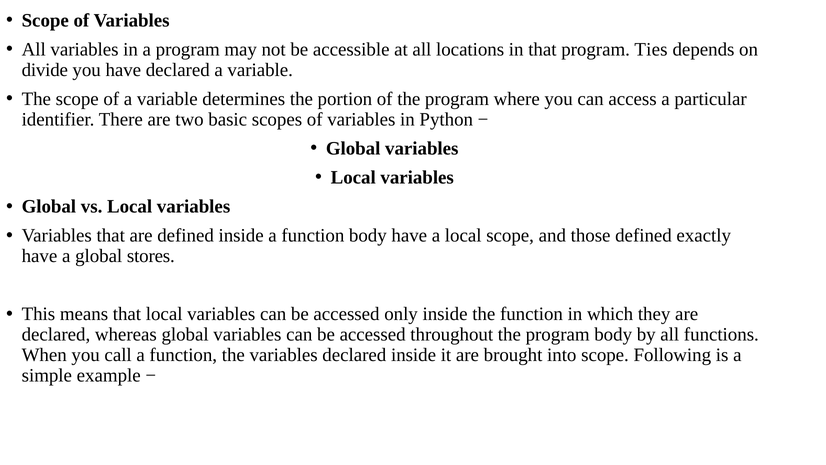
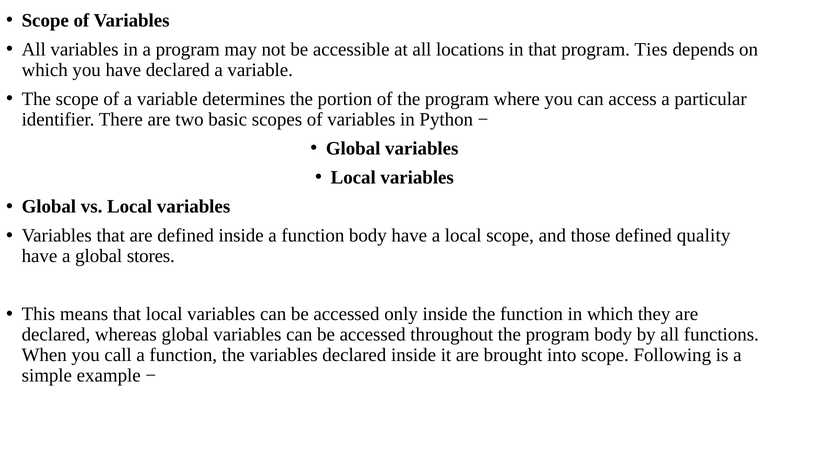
divide at (45, 70): divide -> which
exactly: exactly -> quality
